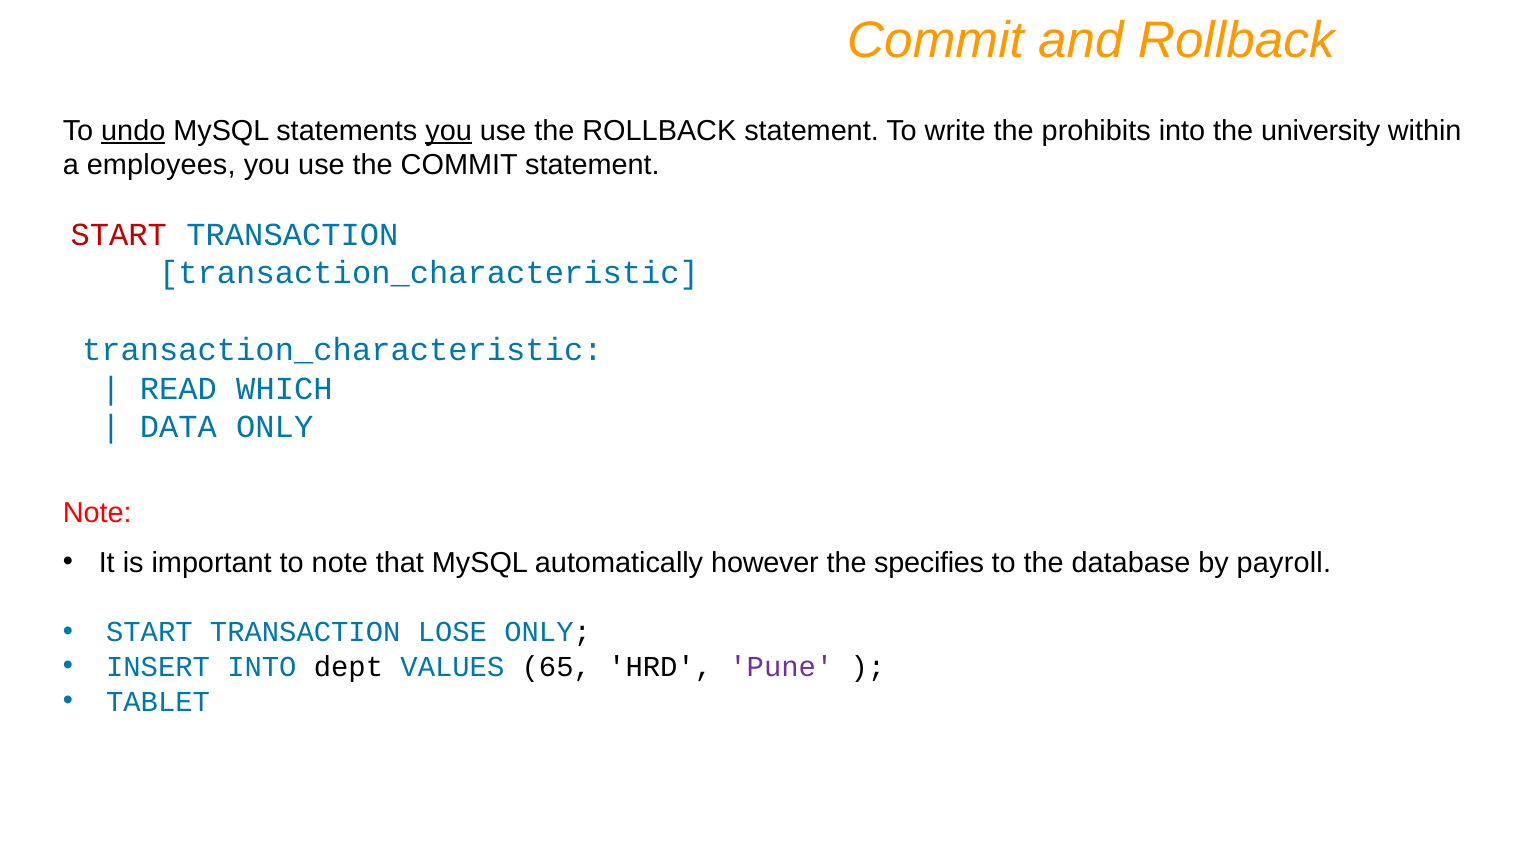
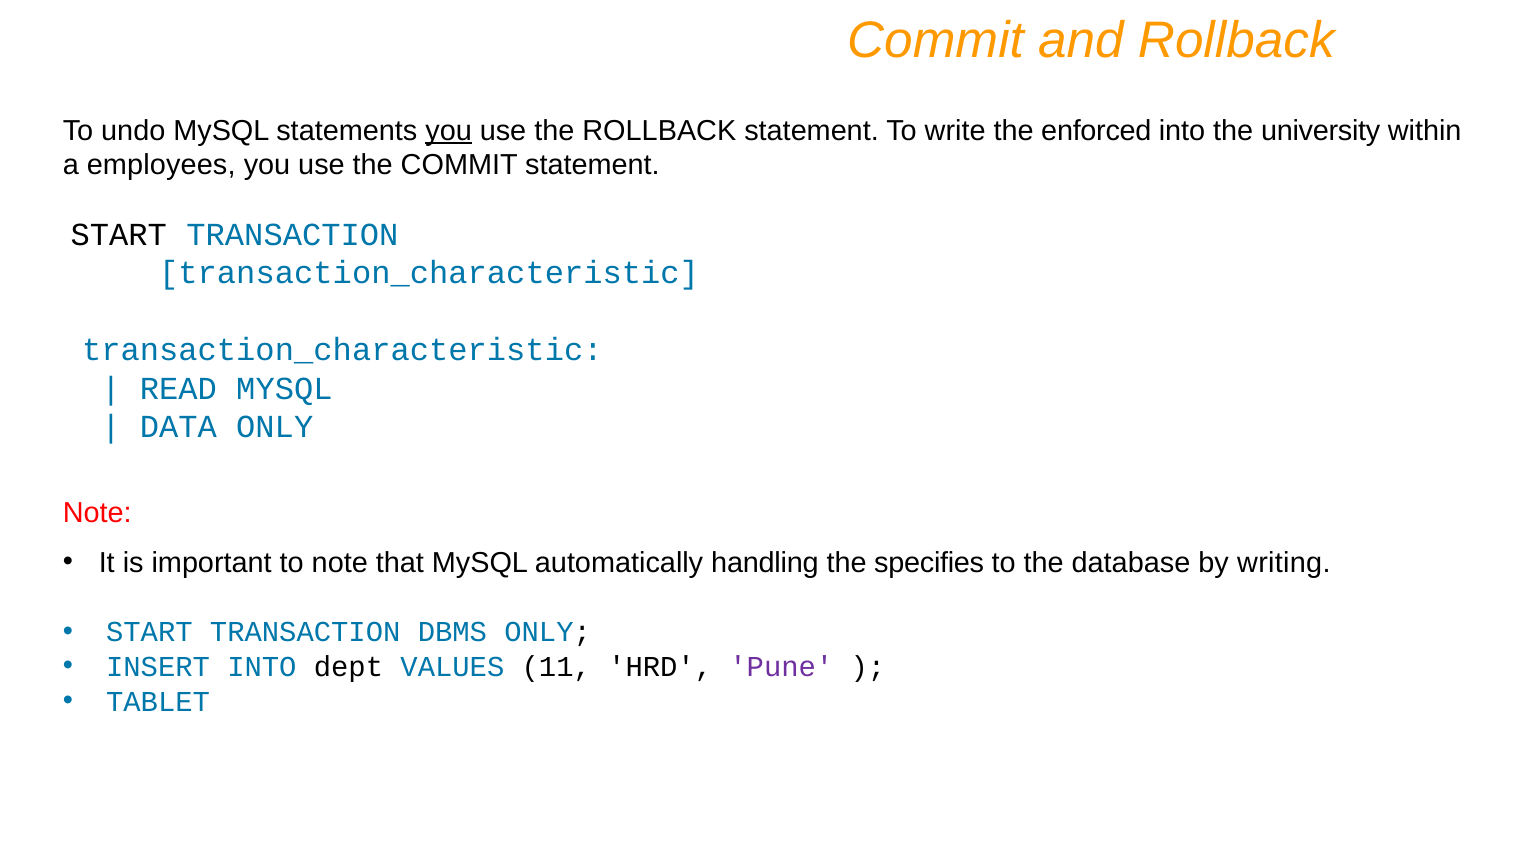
undo underline: present -> none
prohibits: prohibits -> enforced
START at (119, 234) colour: red -> black
READ WHICH: WHICH -> MYSQL
however: however -> handling
payroll: payroll -> writing
LOSE: LOSE -> DBMS
65: 65 -> 11
